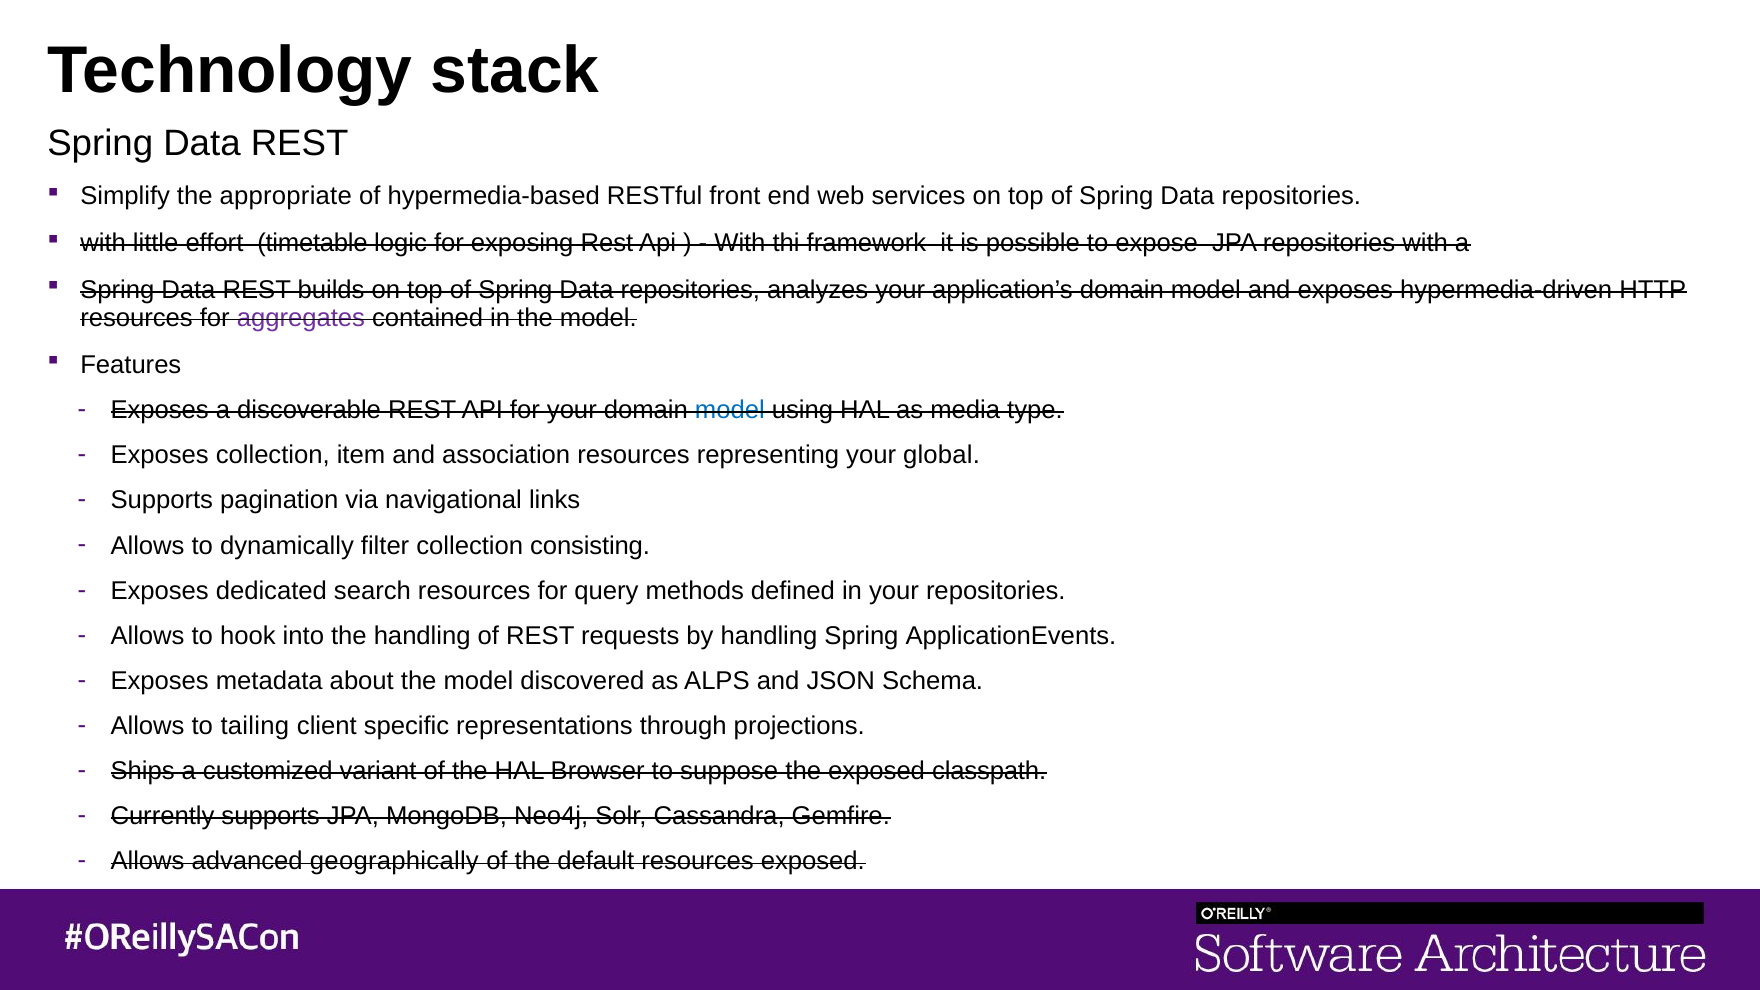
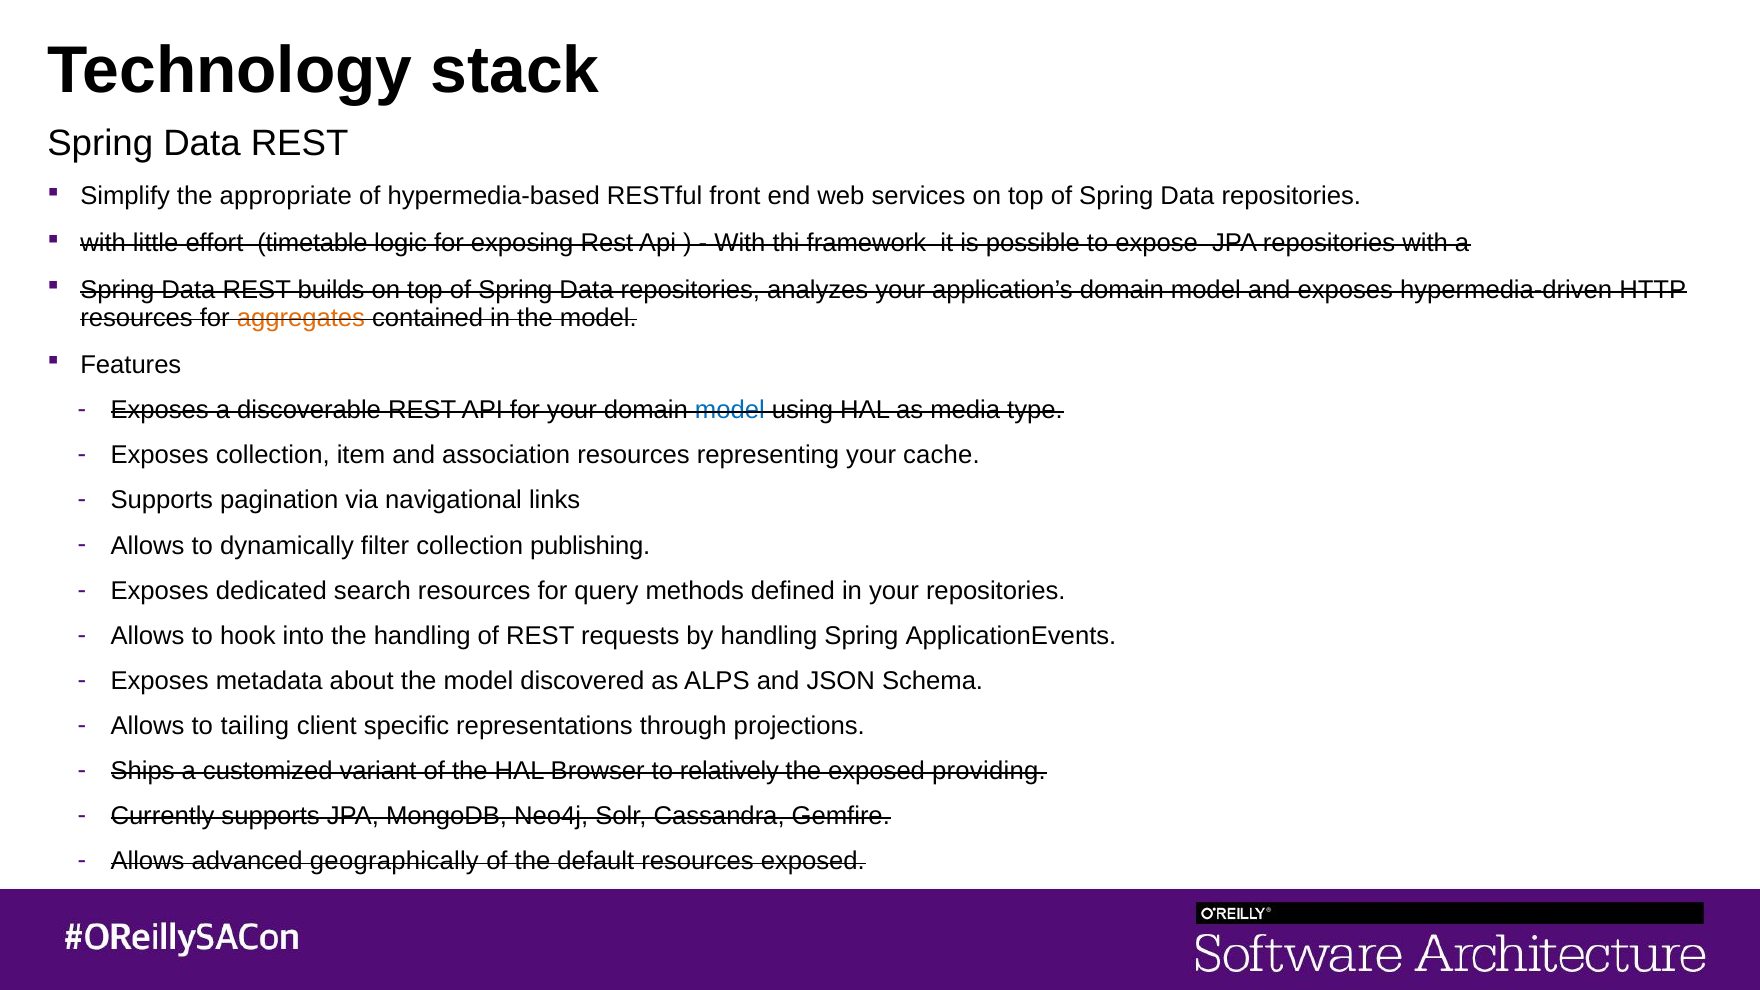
aggregates colour: purple -> orange
global: global -> cache
consisting: consisting -> publishing
suppose: suppose -> relatively
classpath: classpath -> providing
